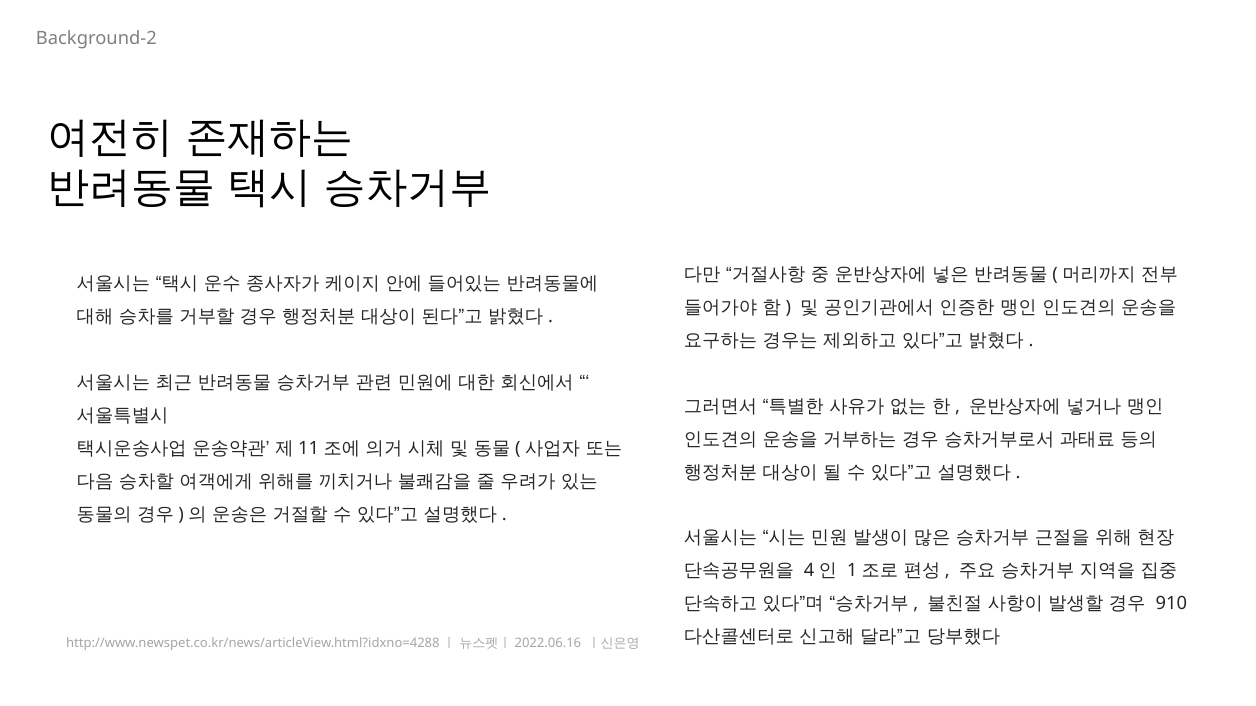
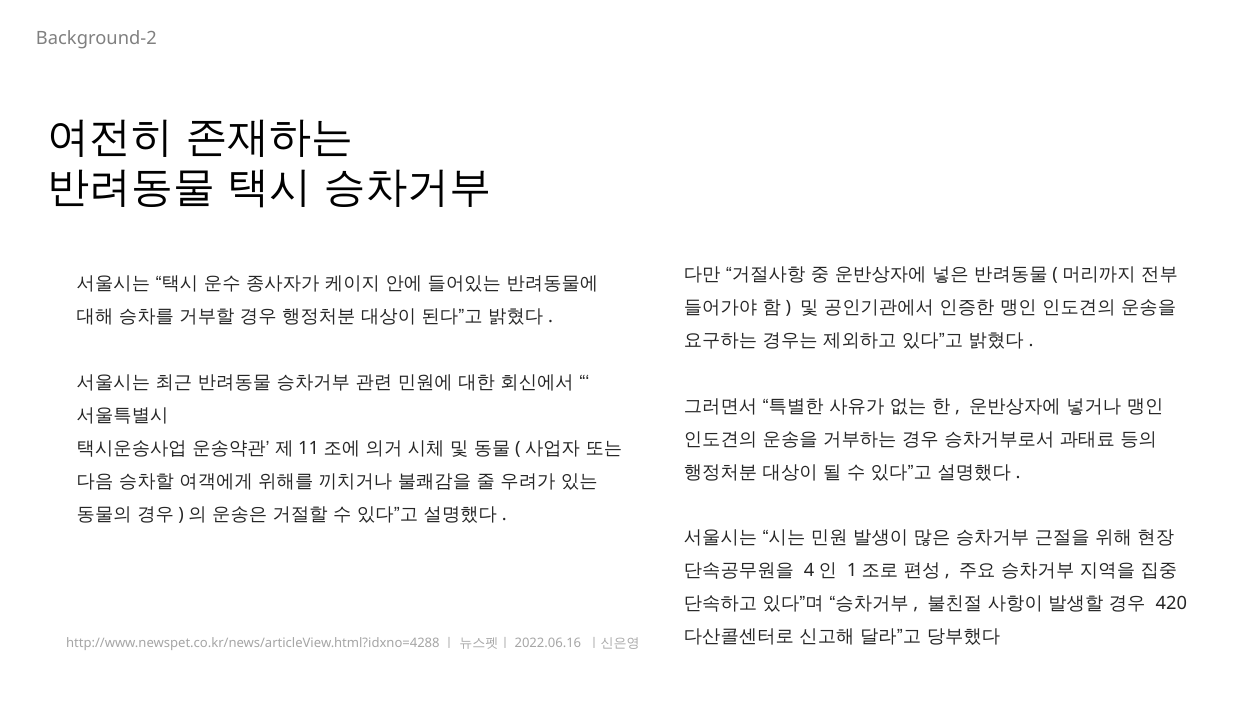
910: 910 -> 420
